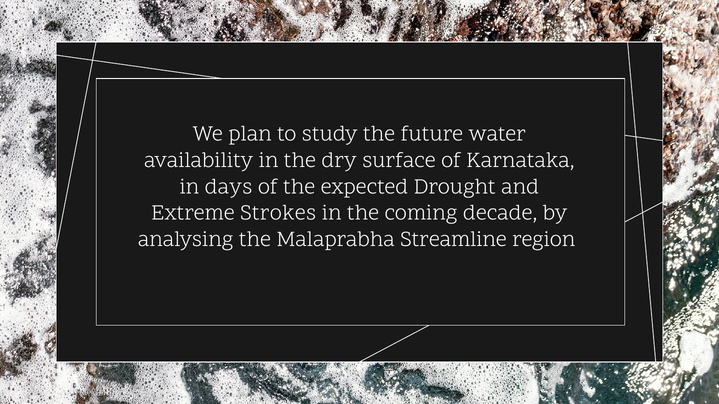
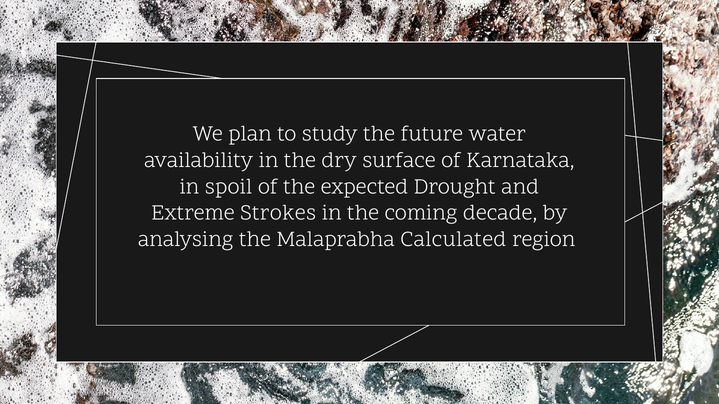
days: days -> spoil
Streamline: Streamline -> Calculated
